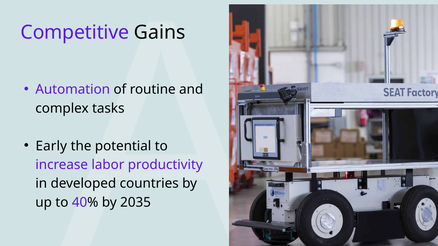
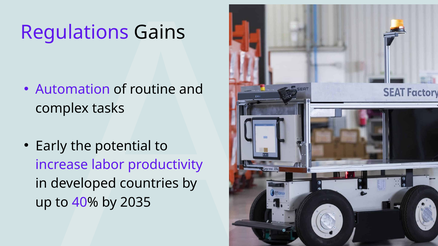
Competitive: Competitive -> Regulations
